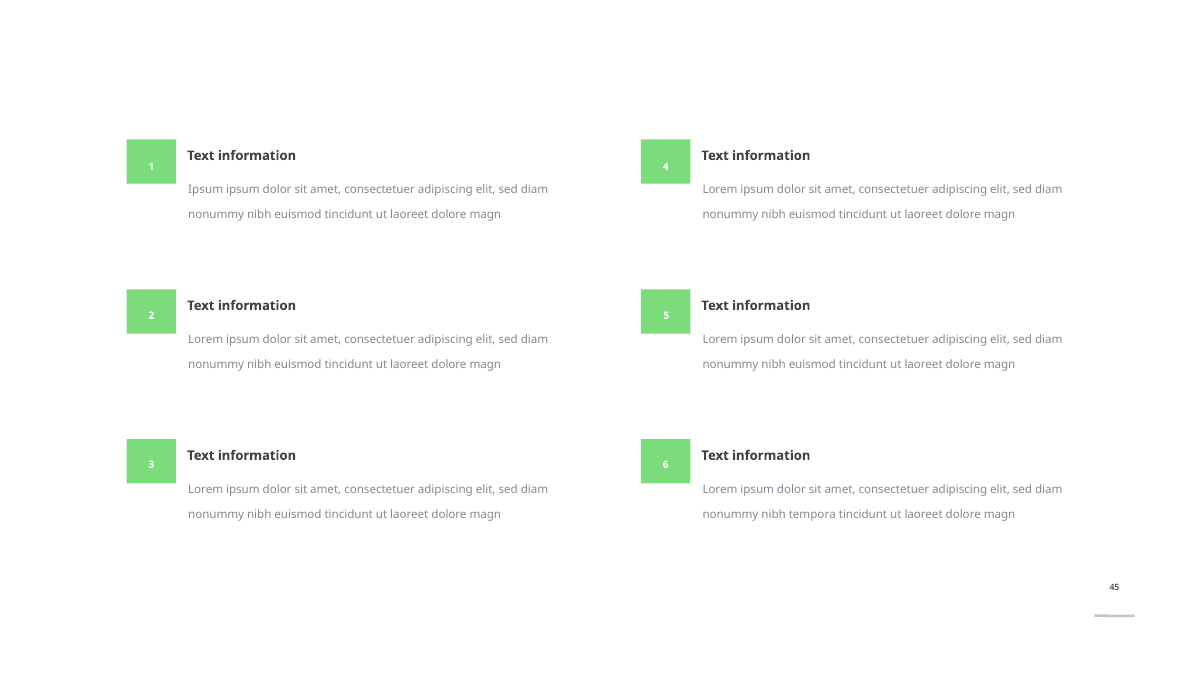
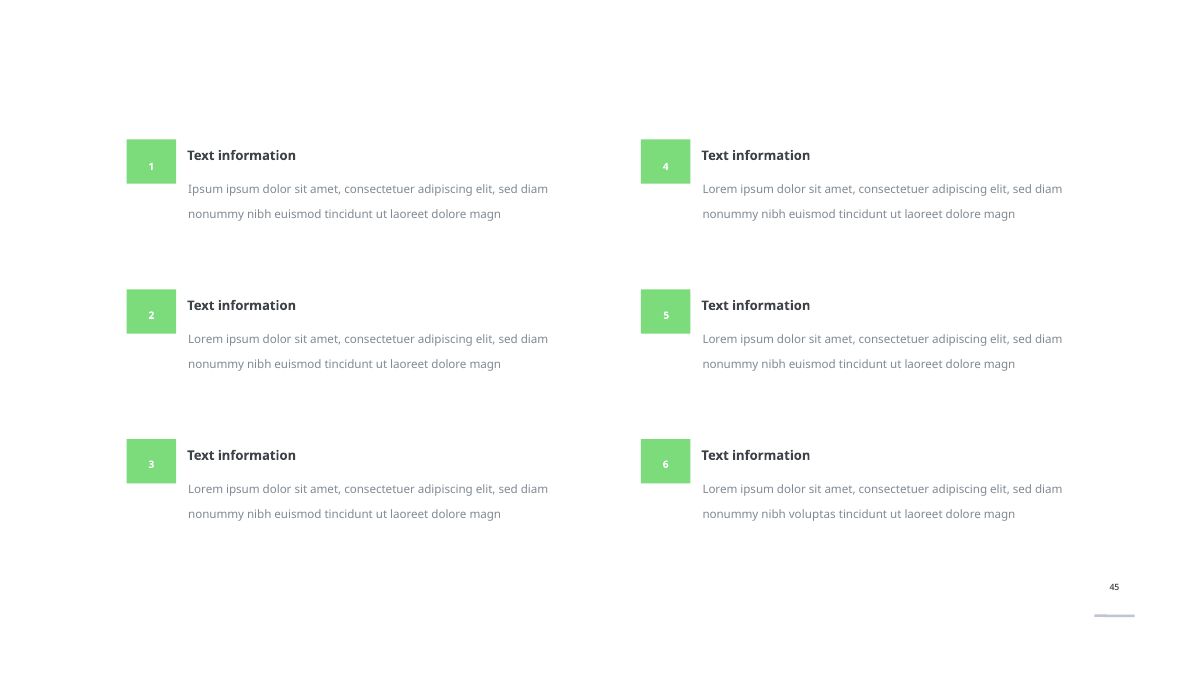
tempora: tempora -> voluptas
